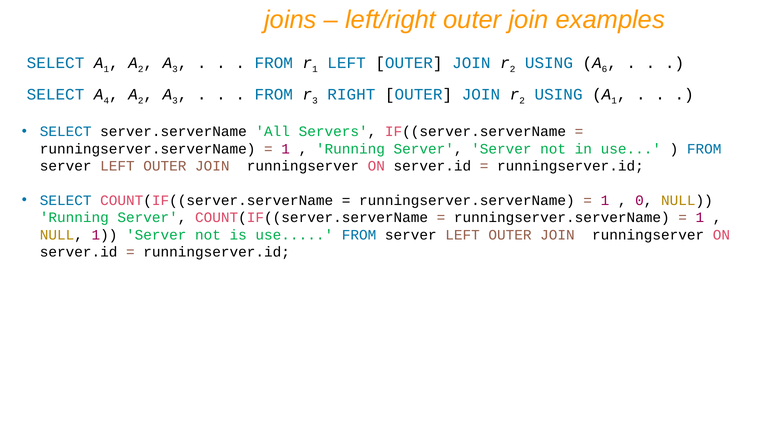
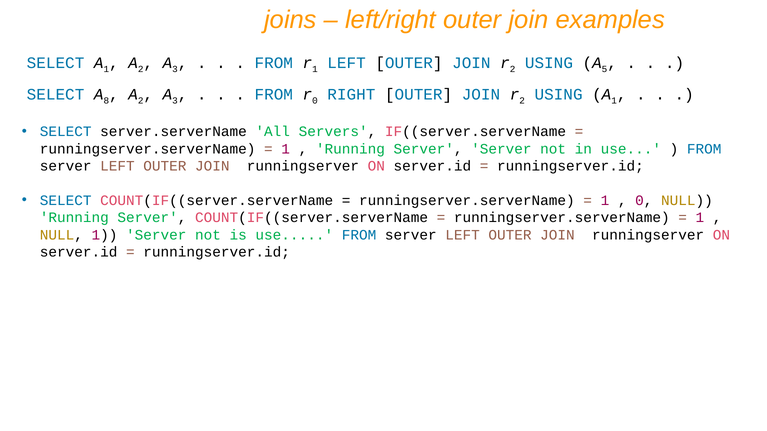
6: 6 -> 5
4: 4 -> 8
3 at (315, 101): 3 -> 0
